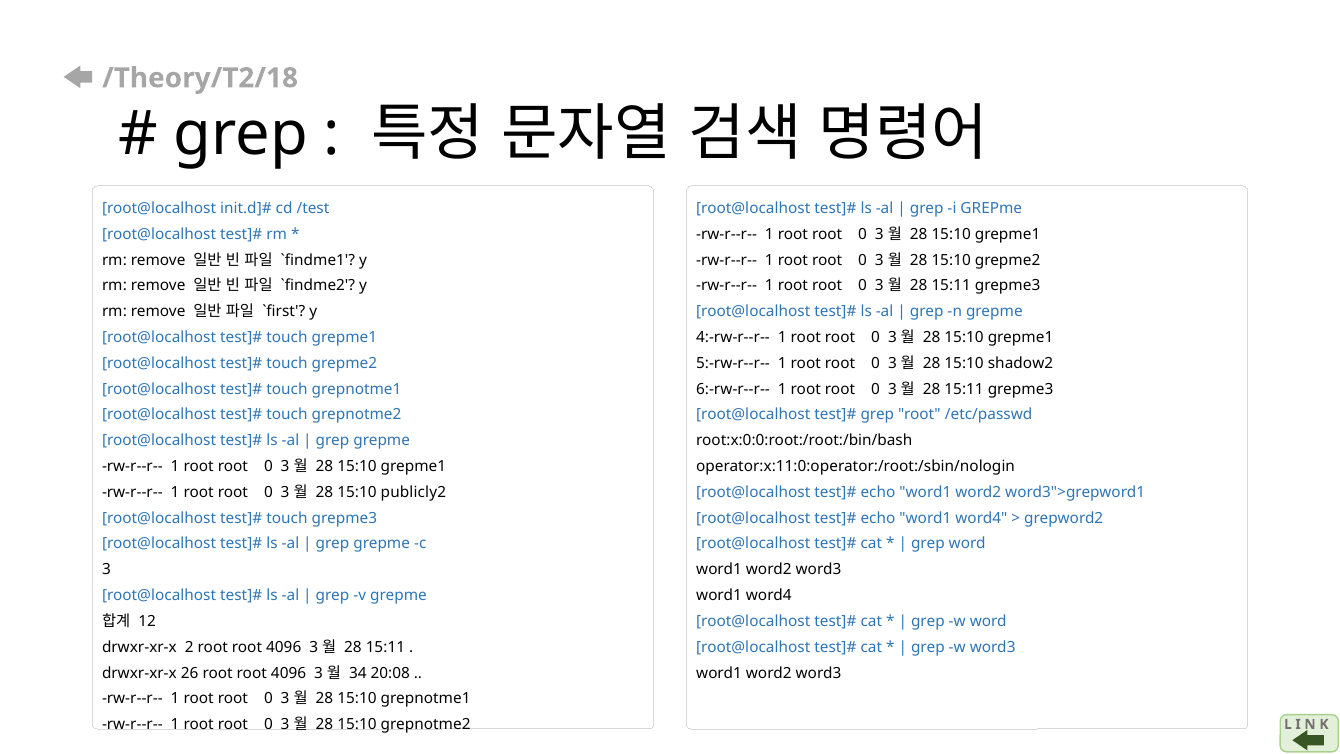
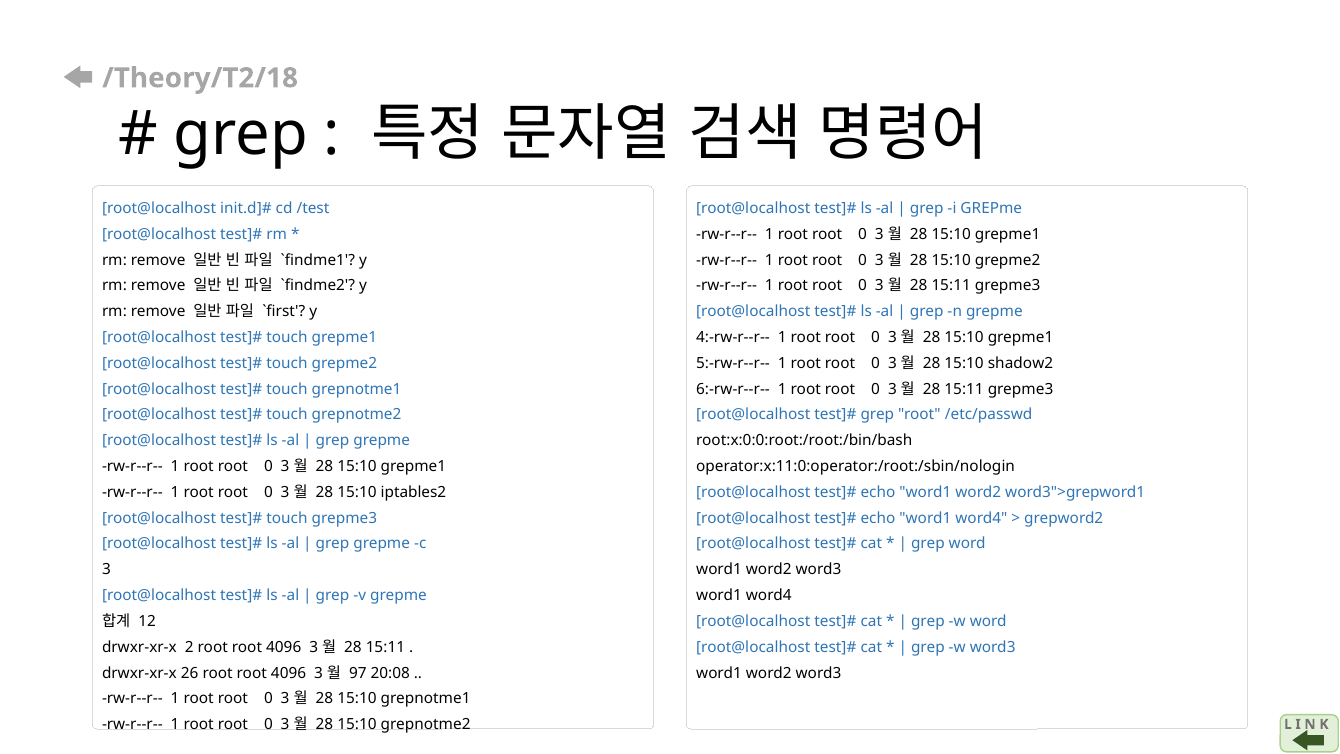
publicly2: publicly2 -> iptables2
34: 34 -> 97
